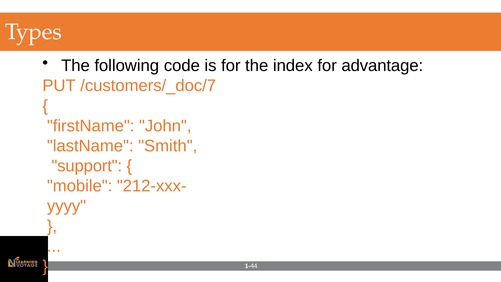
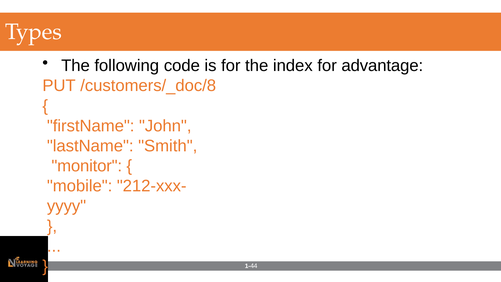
/customers/_doc/7: /customers/_doc/7 -> /customers/_doc/8
support: support -> monitor
